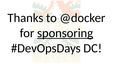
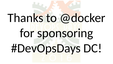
sponsoring underline: present -> none
